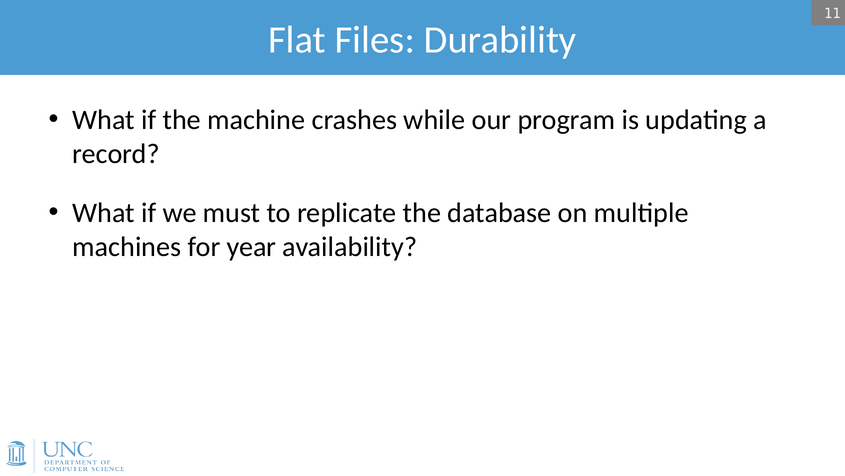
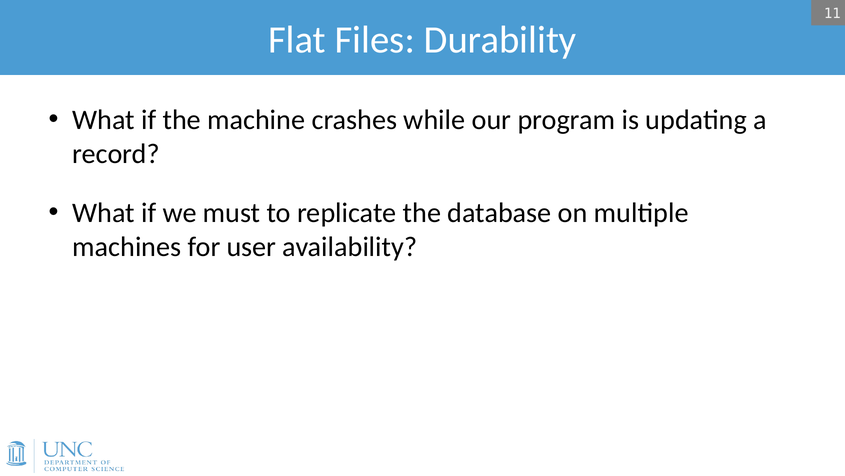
year: year -> user
